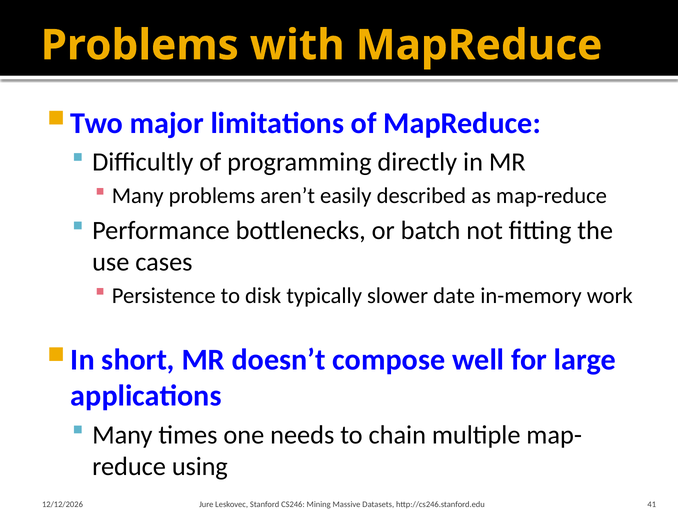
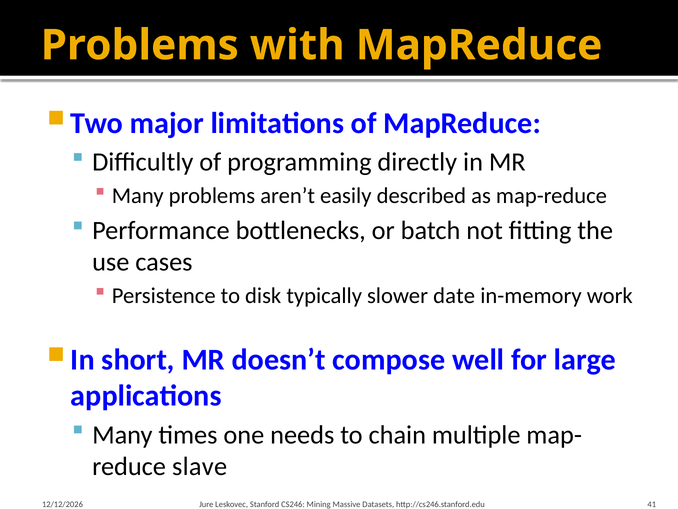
using: using -> slave
